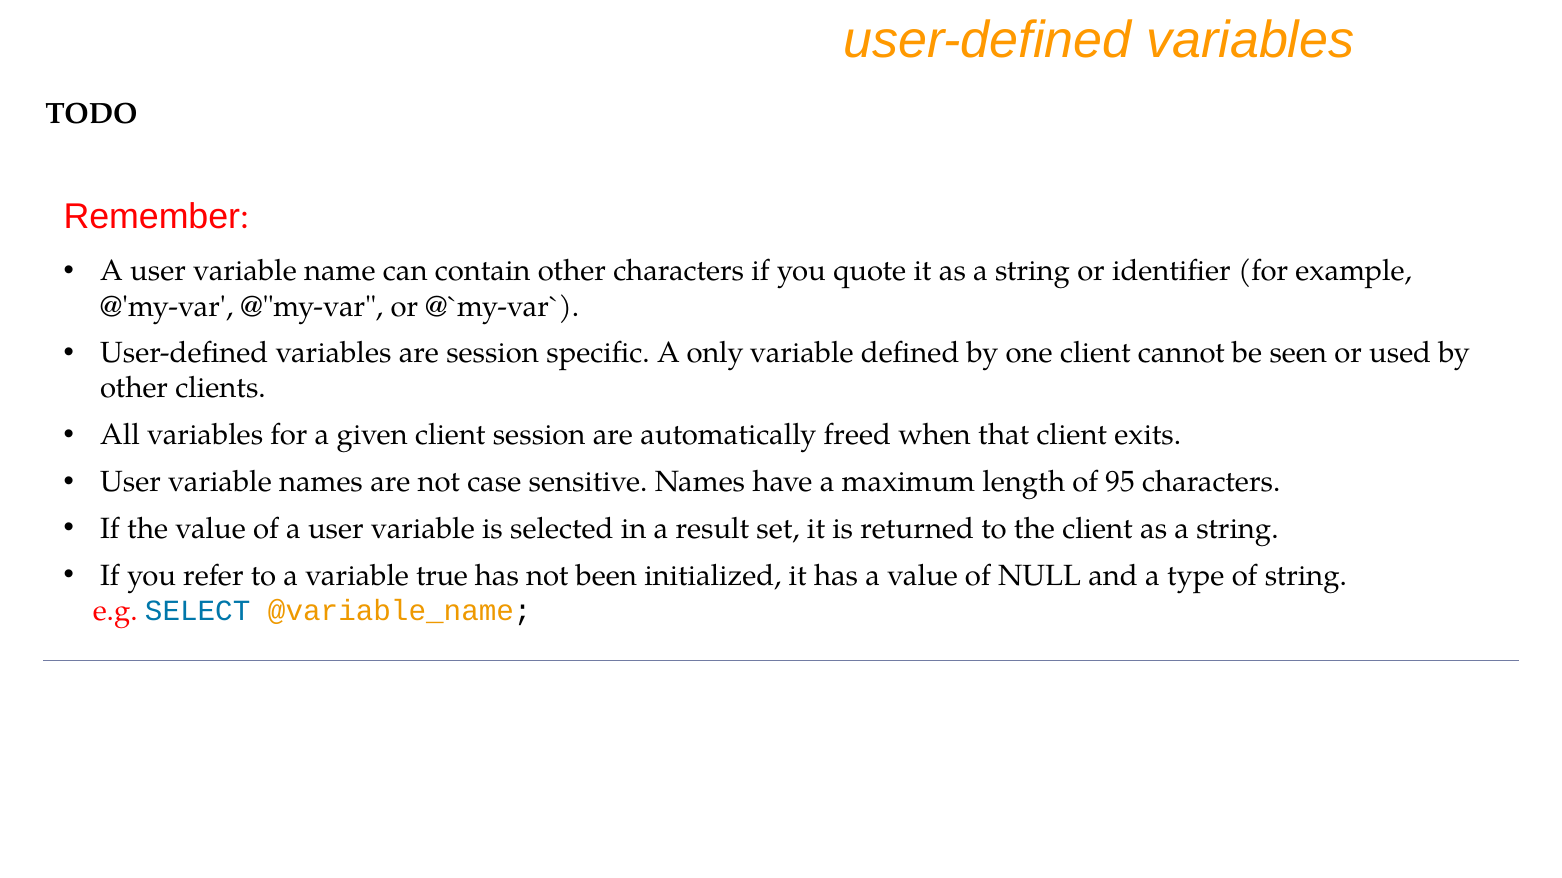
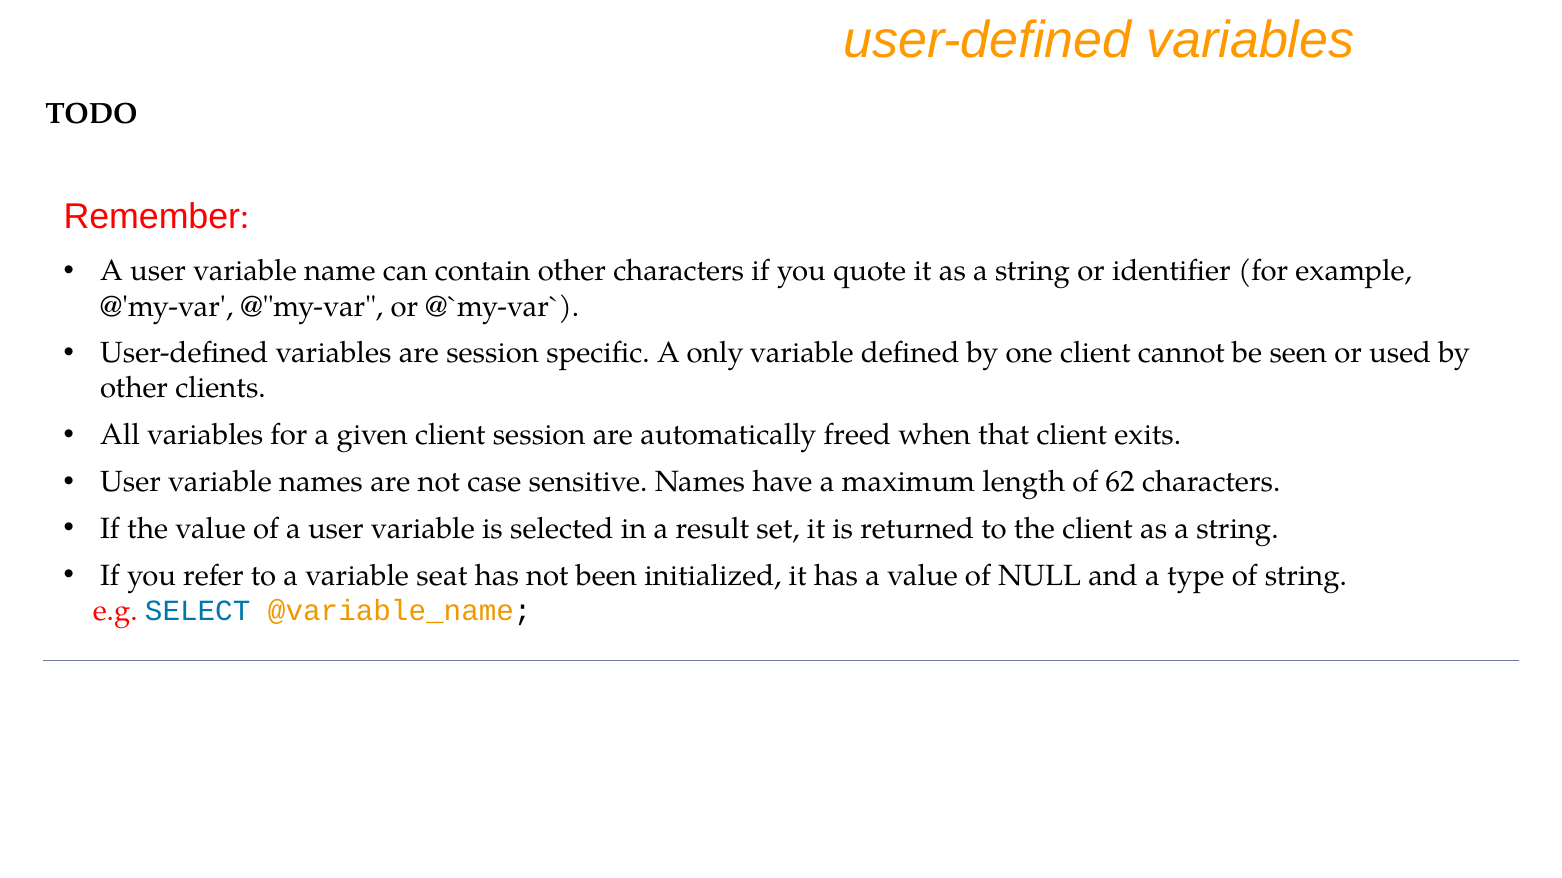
95: 95 -> 62
true: true -> seat
